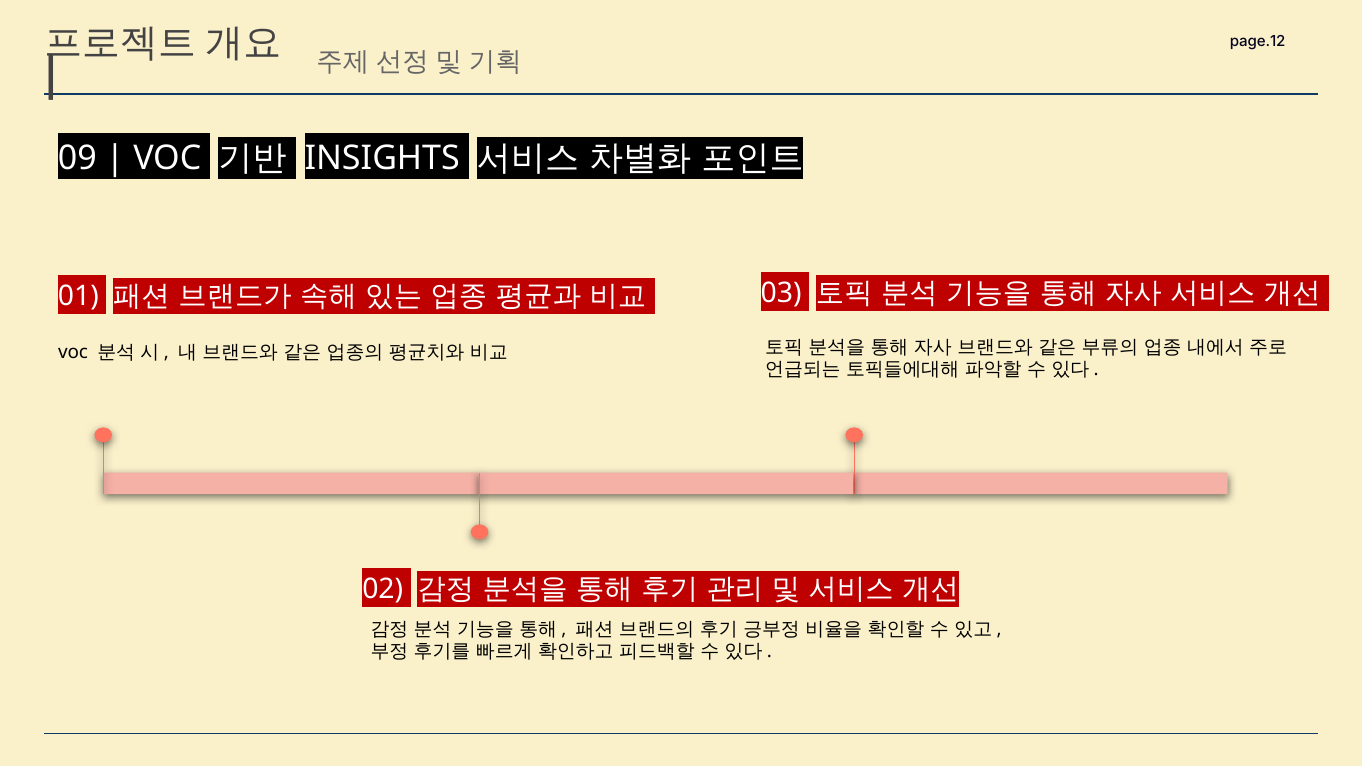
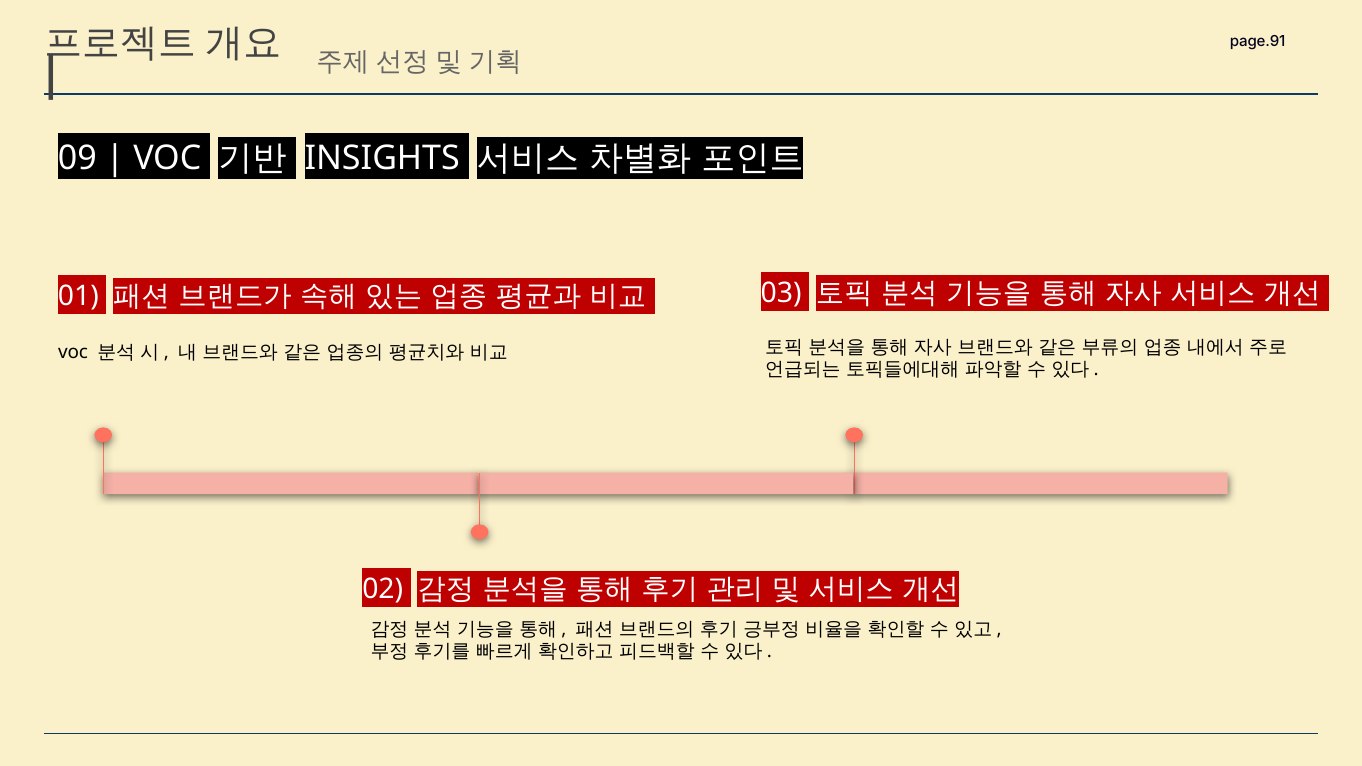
page.12: page.12 -> page.91
